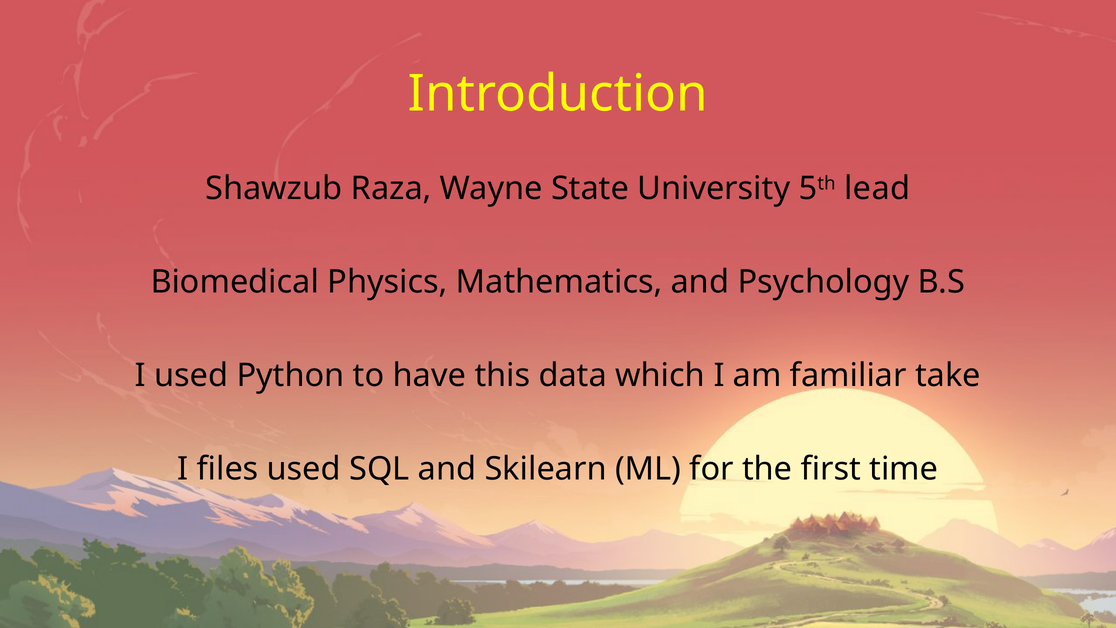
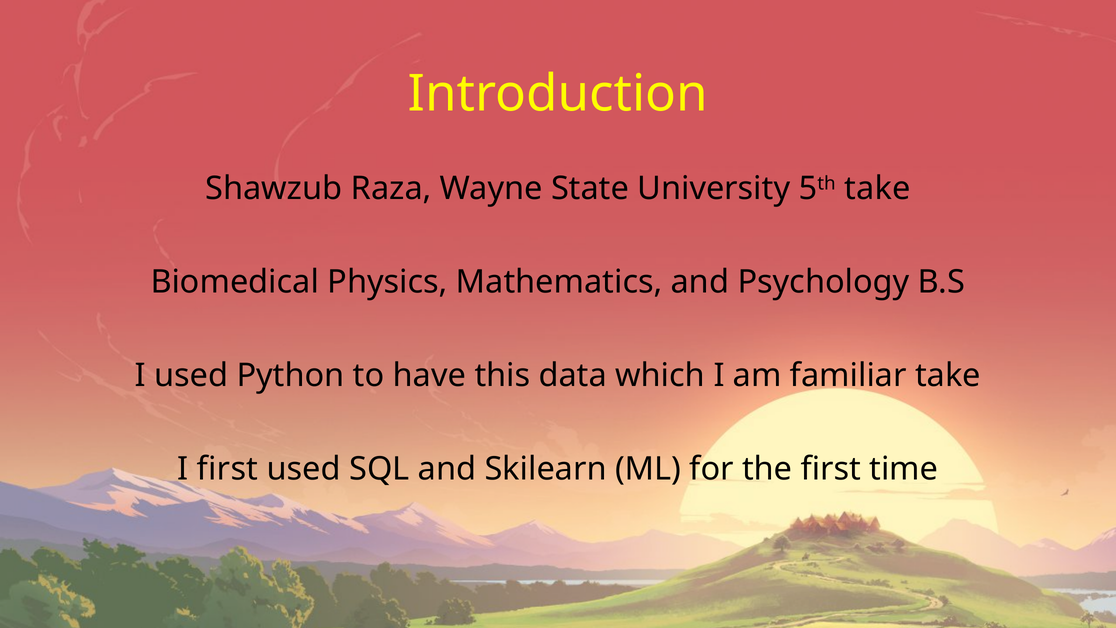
5th lead: lead -> take
I files: files -> first
